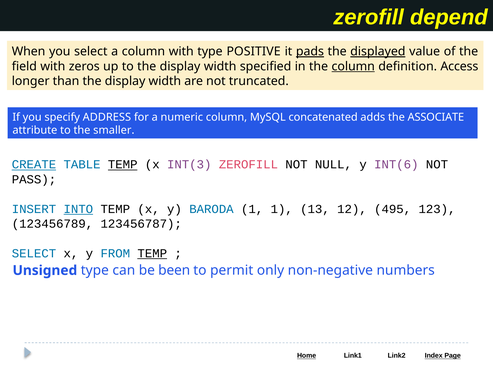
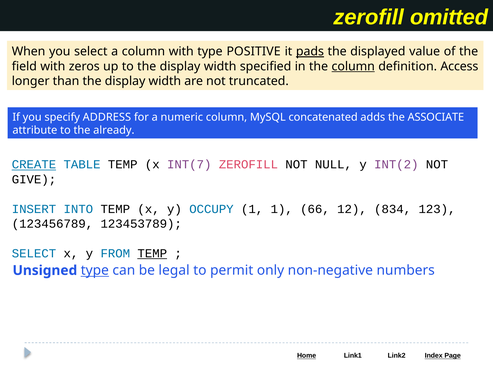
depend: depend -> omitted
displayed underline: present -> none
smaller: smaller -> already
TEMP at (123, 164) underline: present -> none
INT(3: INT(3 -> INT(7
INT(6: INT(6 -> INT(2
PASS: PASS -> GIVE
INTO underline: present -> none
BARODA: BARODA -> OCCUPY
13: 13 -> 66
495: 495 -> 834
123456787: 123456787 -> 123453789
type at (95, 270) underline: none -> present
been: been -> legal
